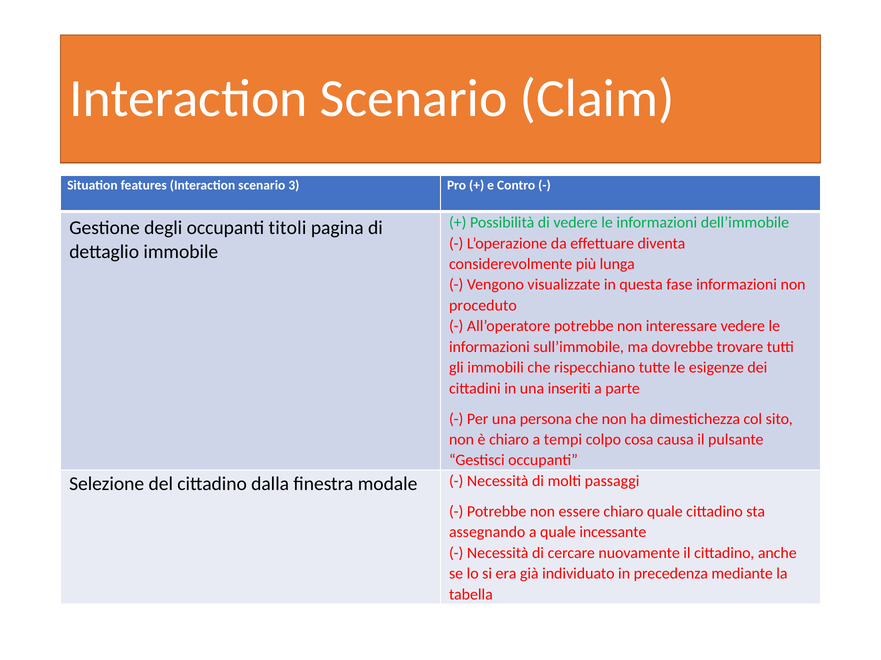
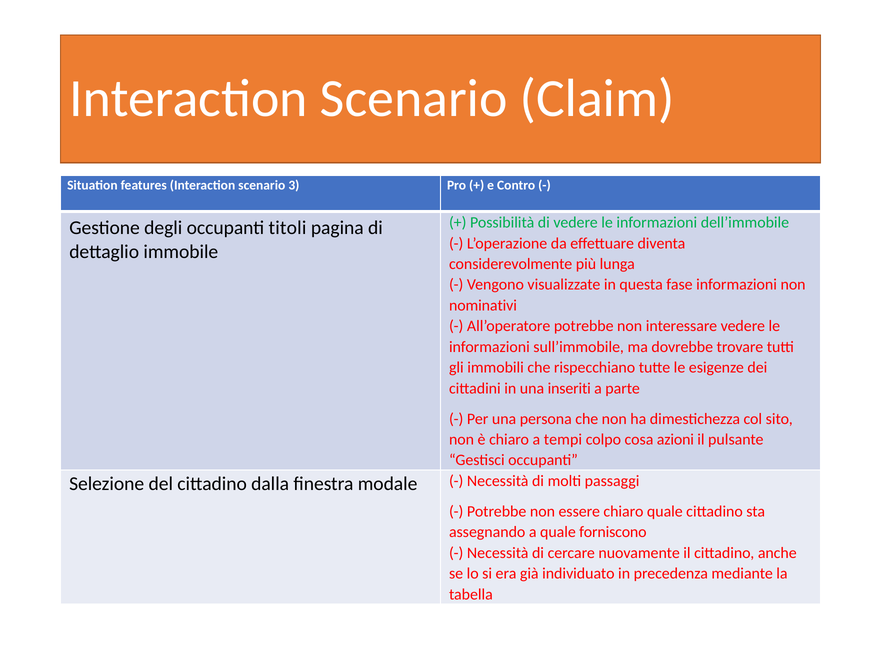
proceduto: proceduto -> nominativi
causa: causa -> azioni
incessante: incessante -> forniscono
